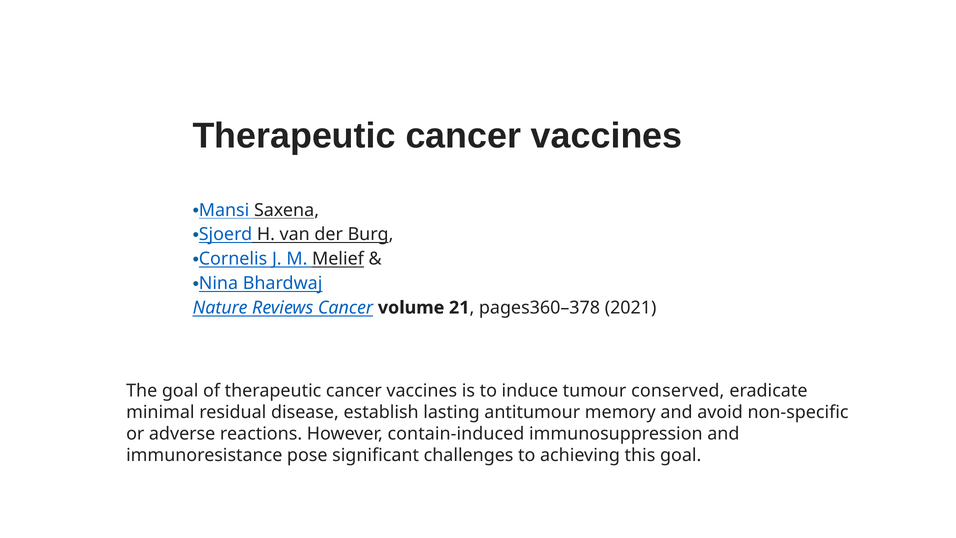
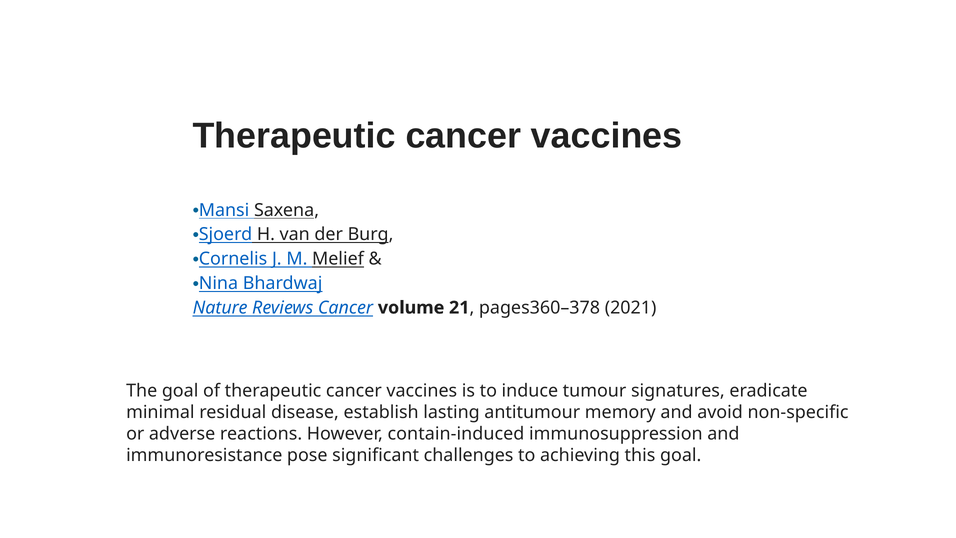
conserved: conserved -> signatures
